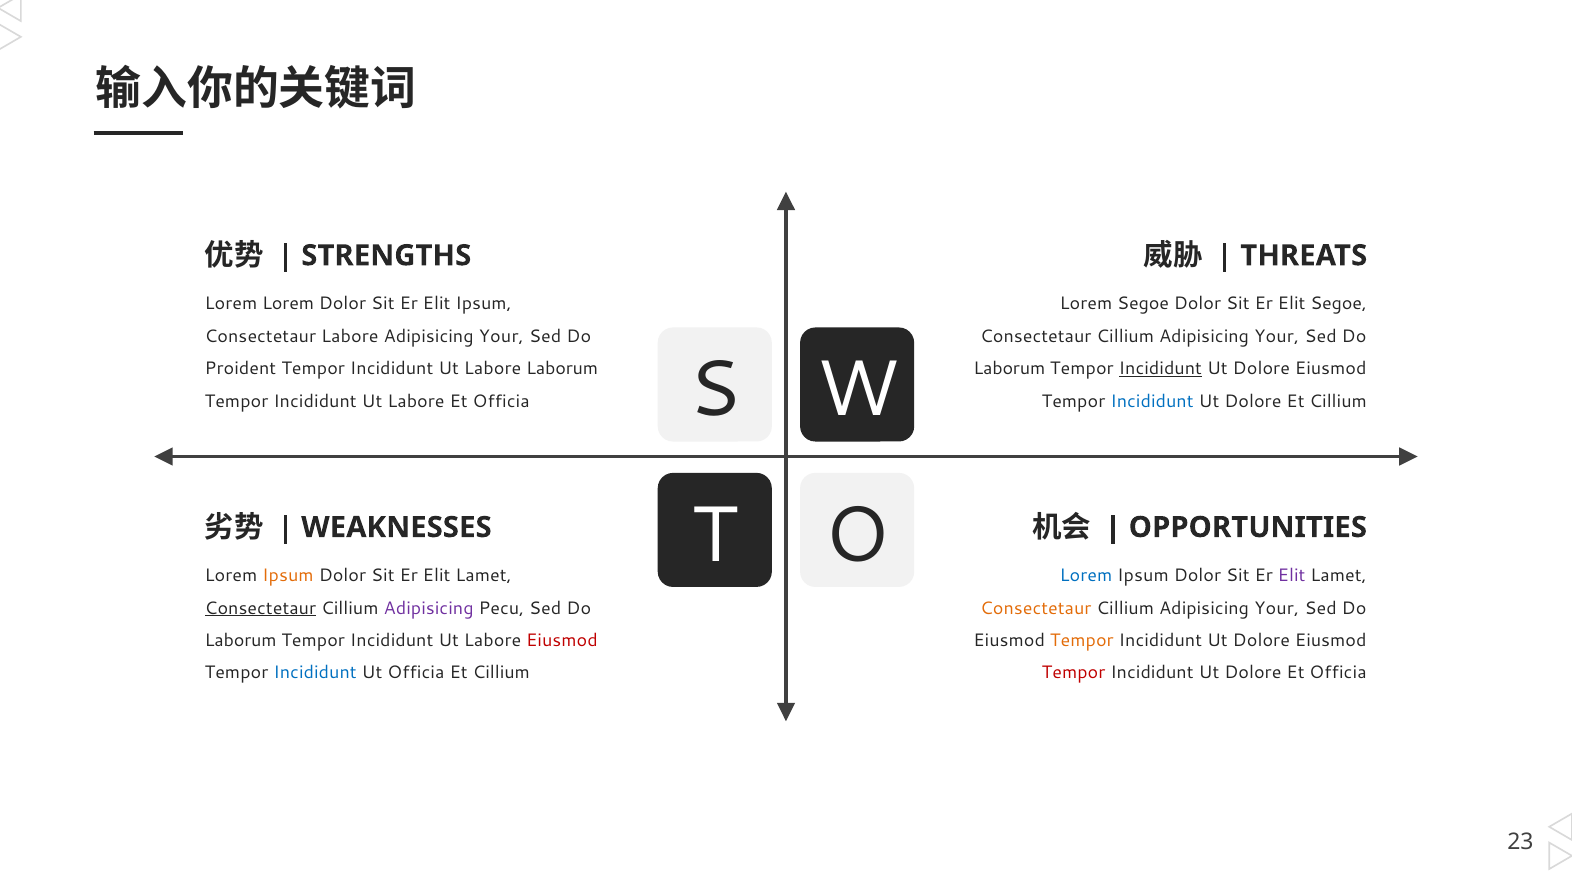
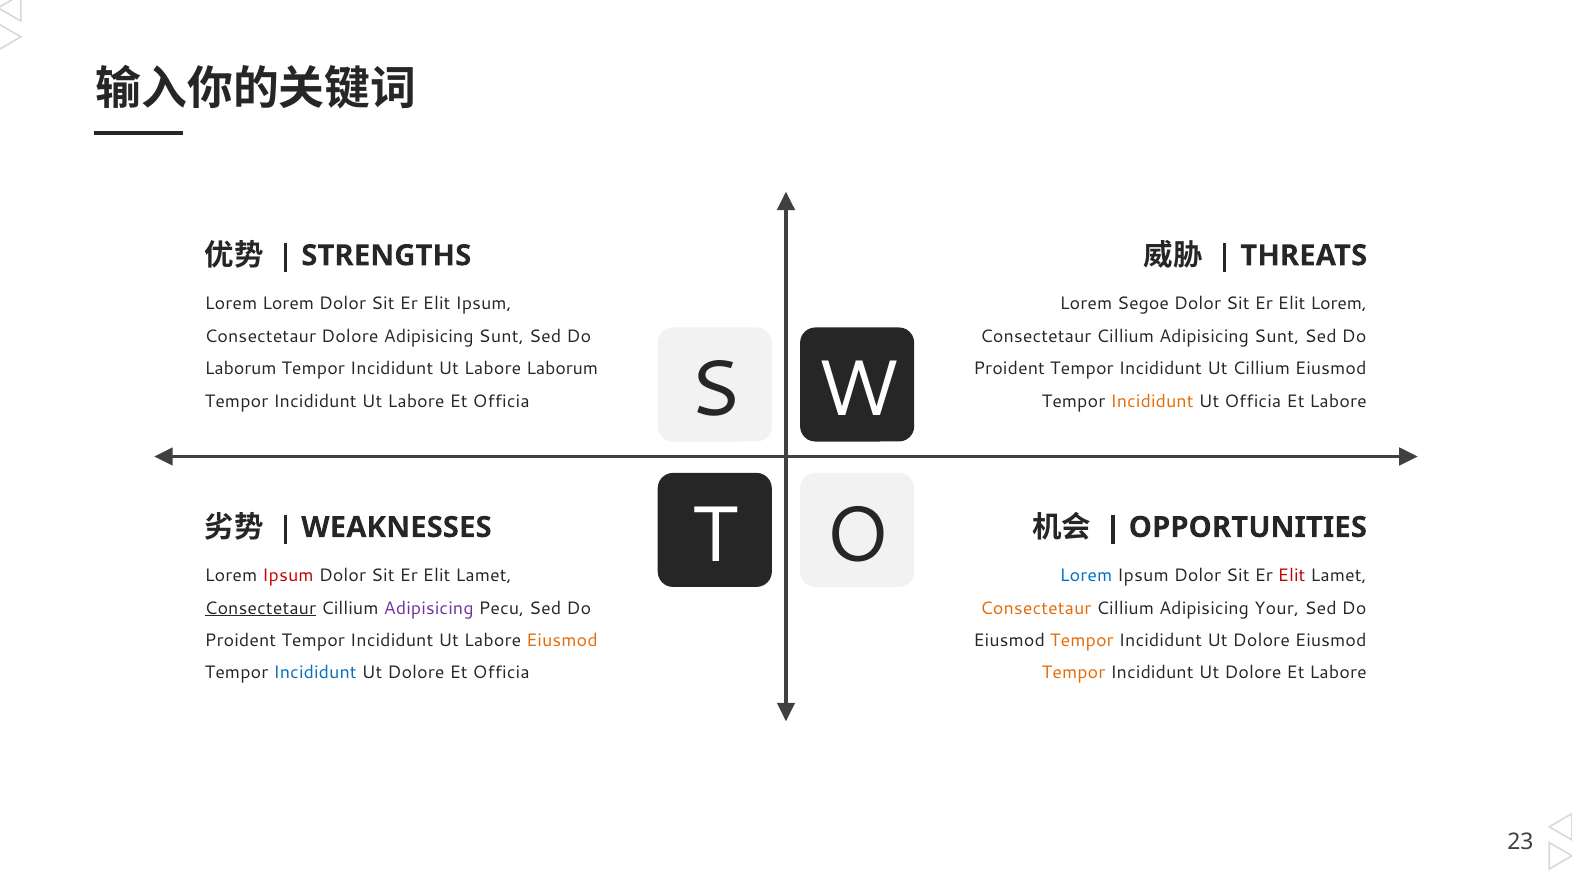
Elit Segoe: Segoe -> Lorem
Consectetaur Labore: Labore -> Dolore
Your at (501, 336): Your -> Sunt
Your at (1277, 336): Your -> Sunt
Proident at (240, 369): Proident -> Laborum
Laborum at (1009, 369): Laborum -> Proident
Incididunt at (1160, 369) underline: present -> none
Dolore at (1261, 369): Dolore -> Cillium
Incididunt at (1152, 401) colour: blue -> orange
Dolore at (1253, 401): Dolore -> Officia
Cillium at (1338, 401): Cillium -> Labore
Ipsum at (288, 576) colour: orange -> red
Elit at (1292, 576) colour: purple -> red
Laborum at (241, 641): Laborum -> Proident
Eiusmod at (562, 641) colour: red -> orange
Officia at (416, 673): Officia -> Dolore
Cillium at (501, 673): Cillium -> Officia
Tempor at (1073, 673) colour: red -> orange
Officia at (1338, 673): Officia -> Labore
